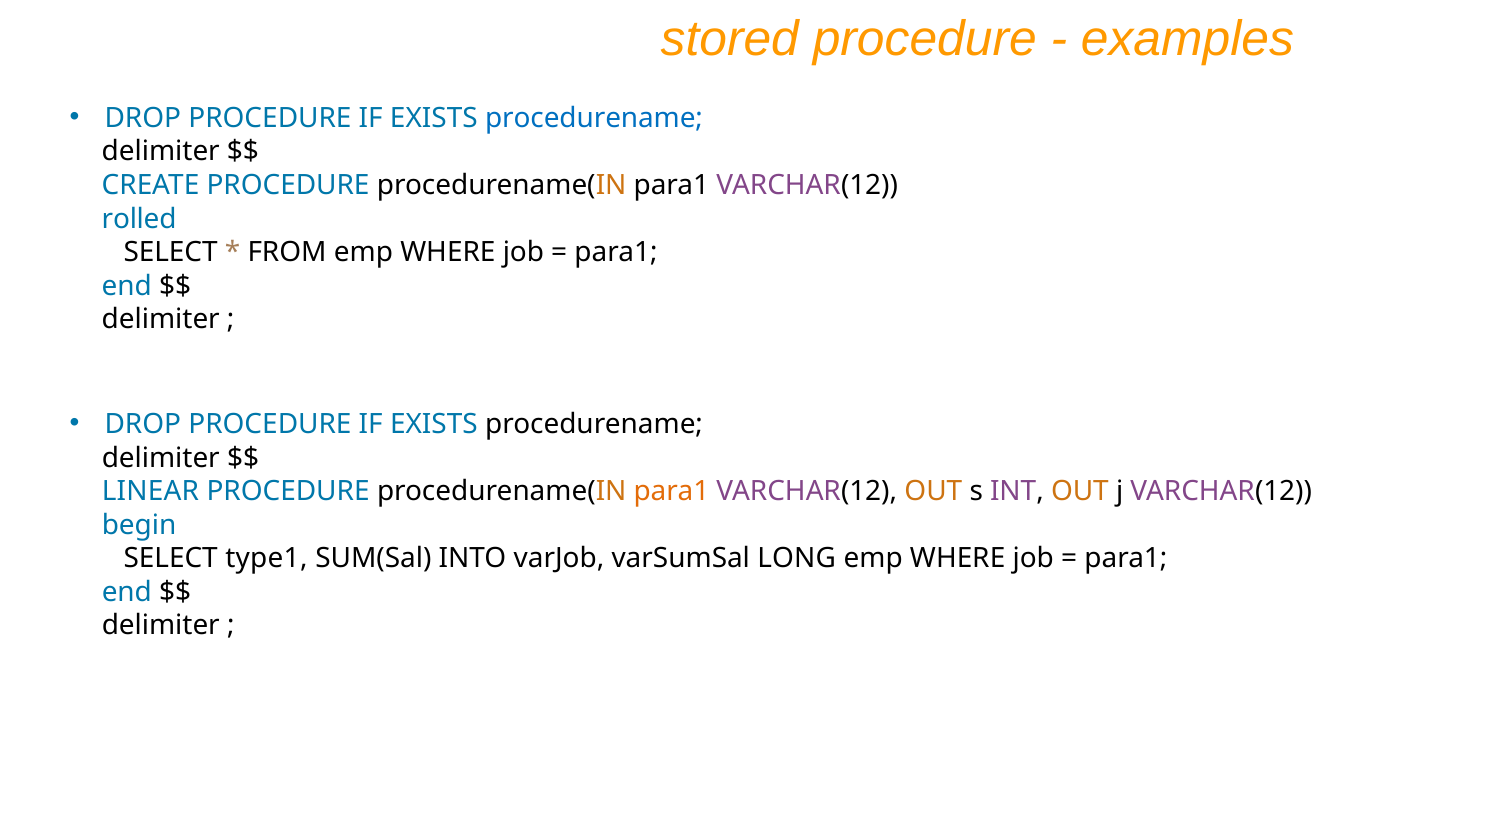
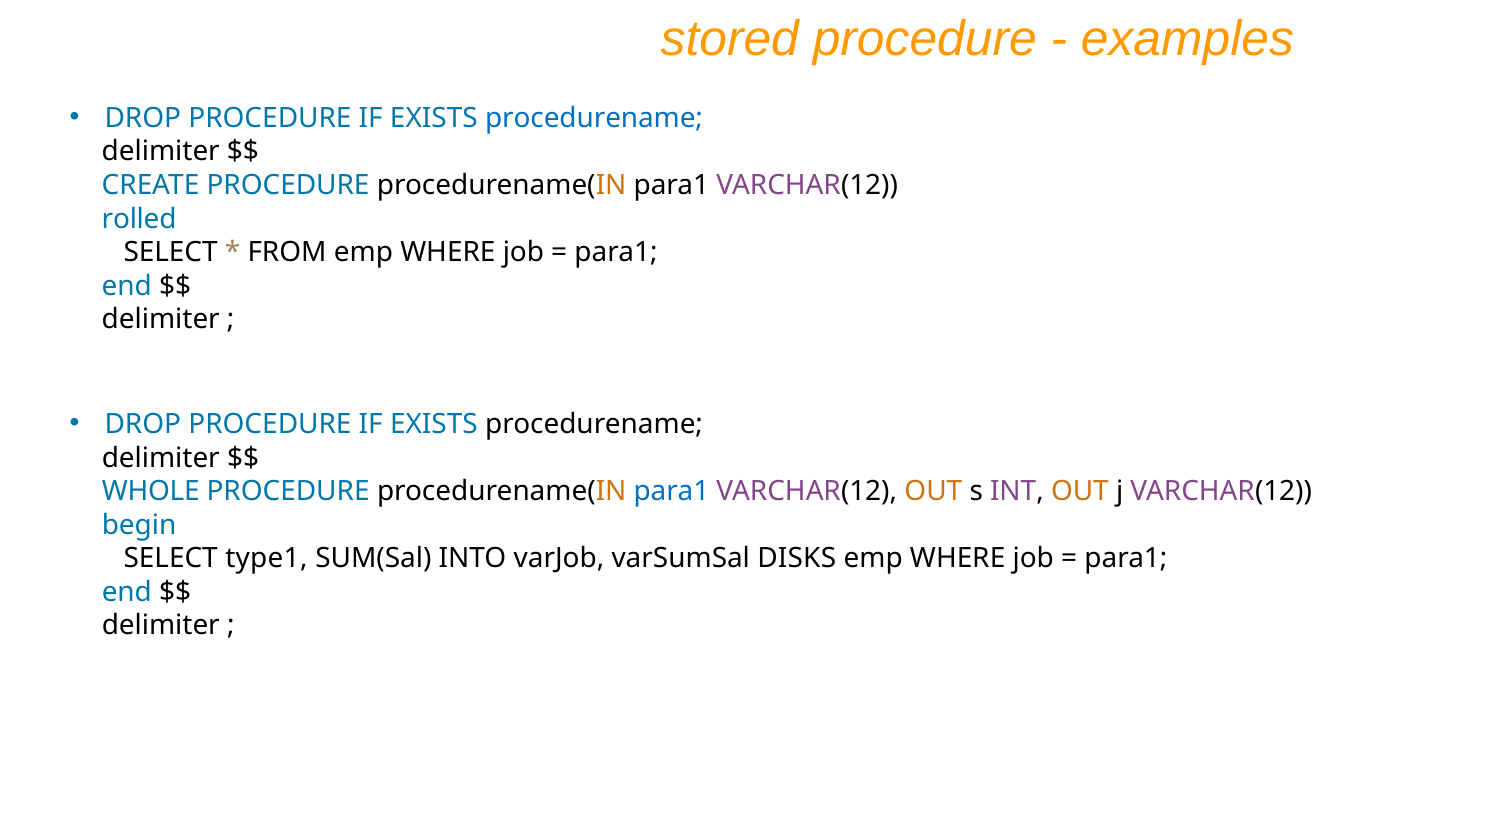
LINEAR: LINEAR -> WHOLE
para1 at (671, 491) colour: orange -> blue
LONG: LONG -> DISKS
